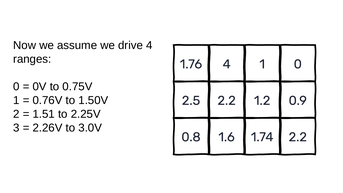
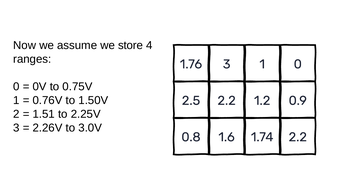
drive: drive -> store
1.76 4: 4 -> 3
